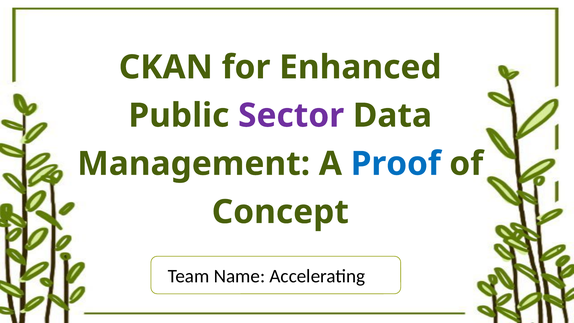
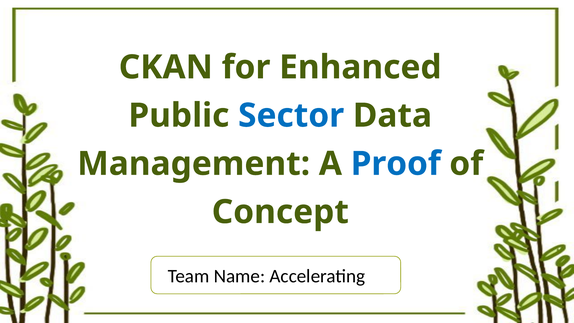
Sector colour: purple -> blue
